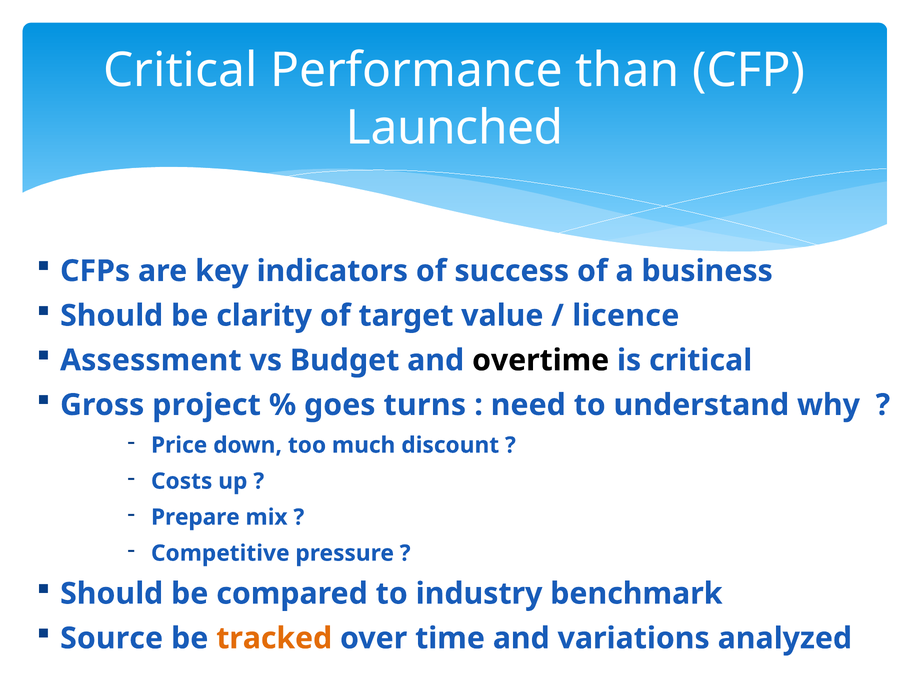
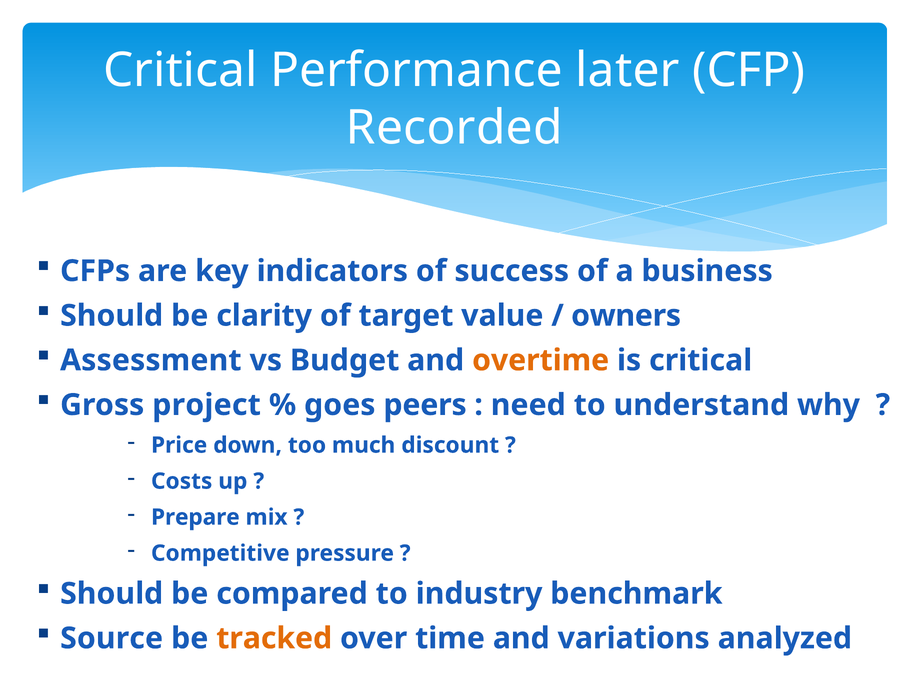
than: than -> later
Launched: Launched -> Recorded
licence: licence -> owners
overtime colour: black -> orange
turns: turns -> peers
